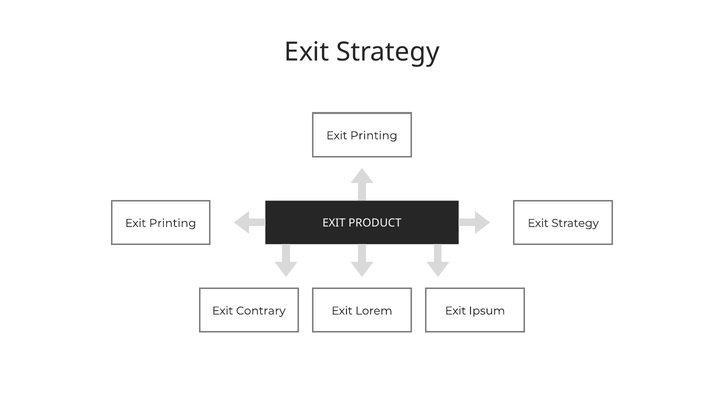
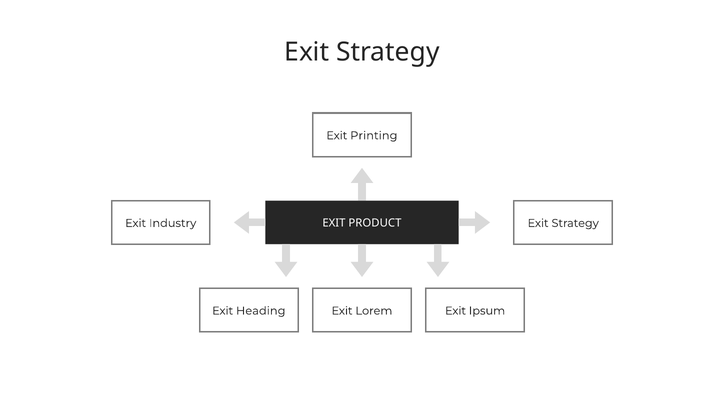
Printing at (173, 223): Printing -> Industry
Contrary: Contrary -> Heading
